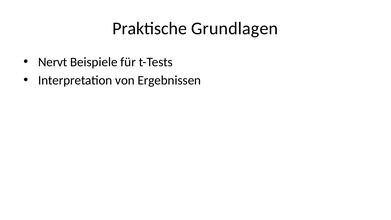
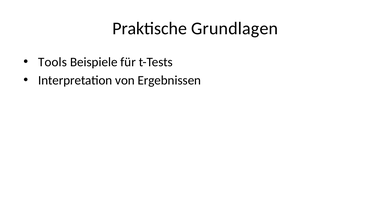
Nervt: Nervt -> Tools
